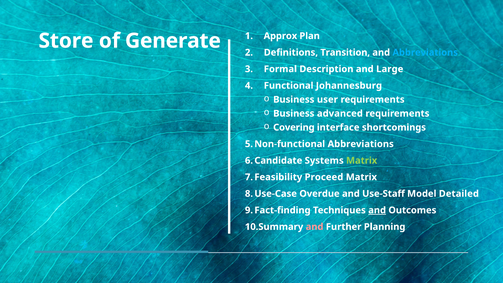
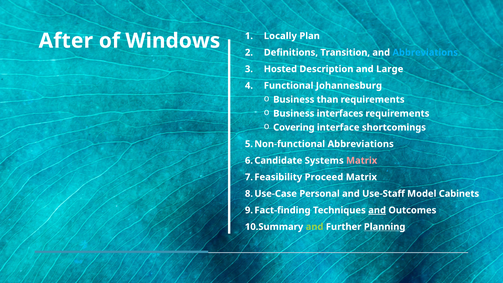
Store: Store -> After
Generate: Generate -> Windows
Approx: Approx -> Locally
Formal: Formal -> Hosted
user: user -> than
advanced: advanced -> interfaces
Matrix at (362, 160) colour: light green -> pink
Overdue: Overdue -> Personal
Detailed: Detailed -> Cabinets
and at (315, 227) colour: pink -> light green
Planning underline: none -> present
